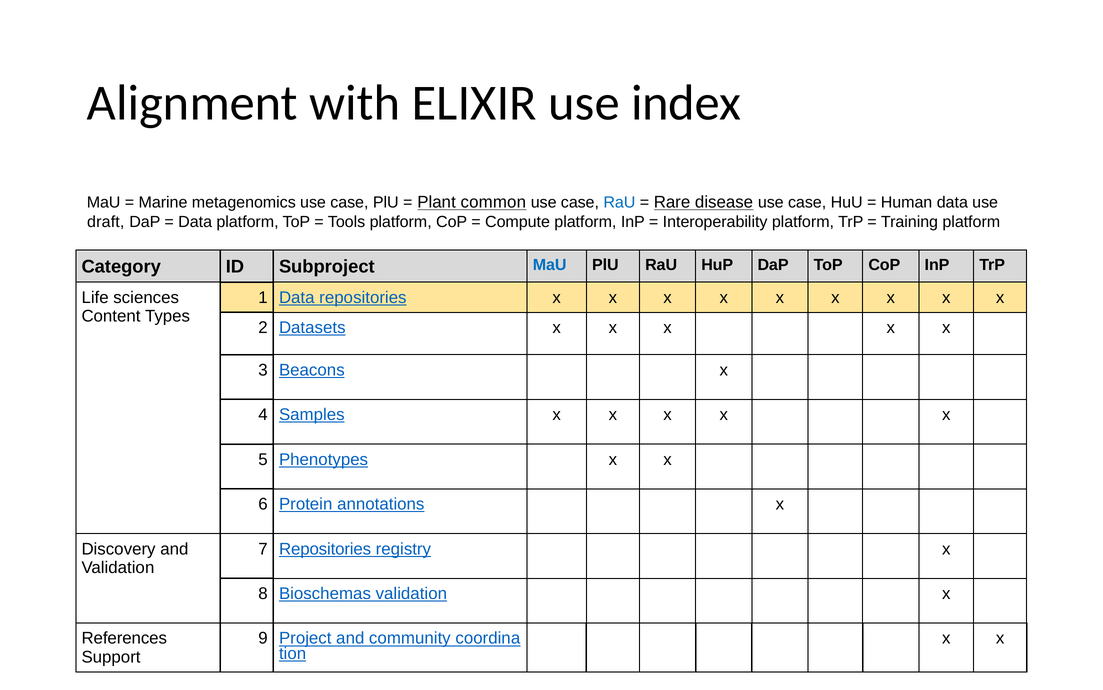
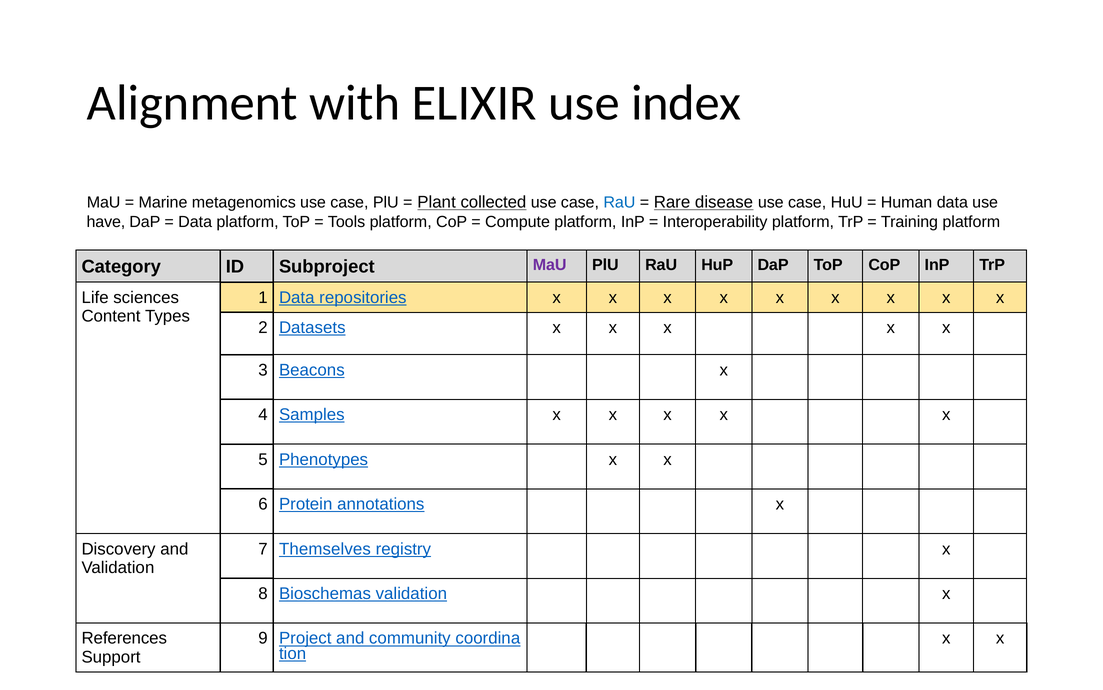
common: common -> collected
draft: draft -> have
MaU at (550, 265) colour: blue -> purple
7 Repositories: Repositories -> Themselves
